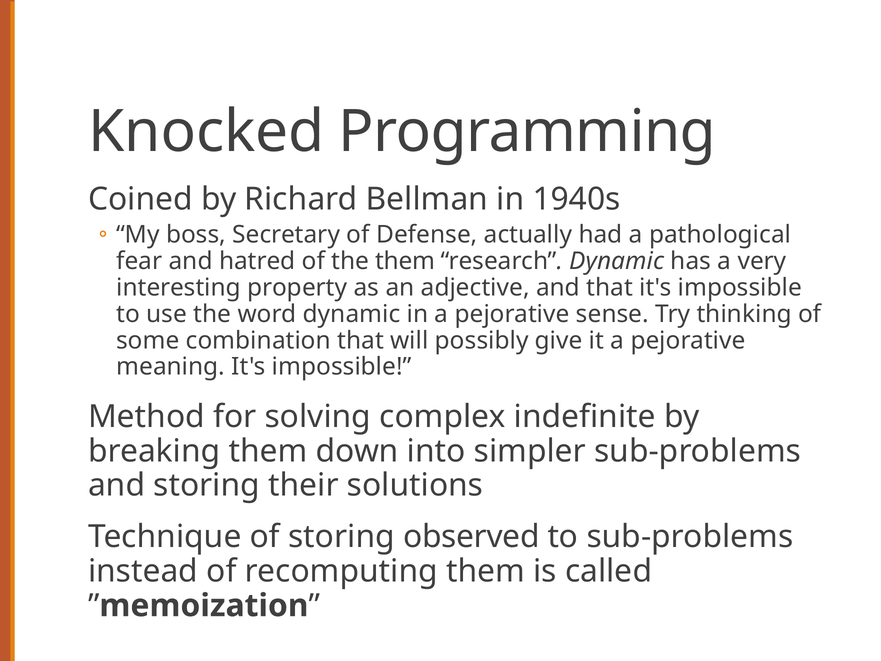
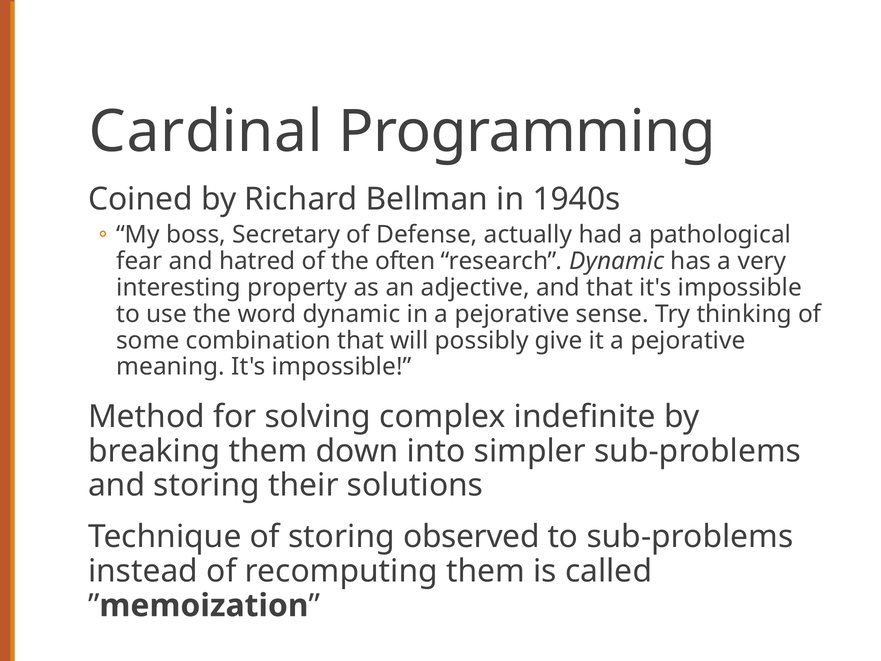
Knocked: Knocked -> Cardinal
the them: them -> often
